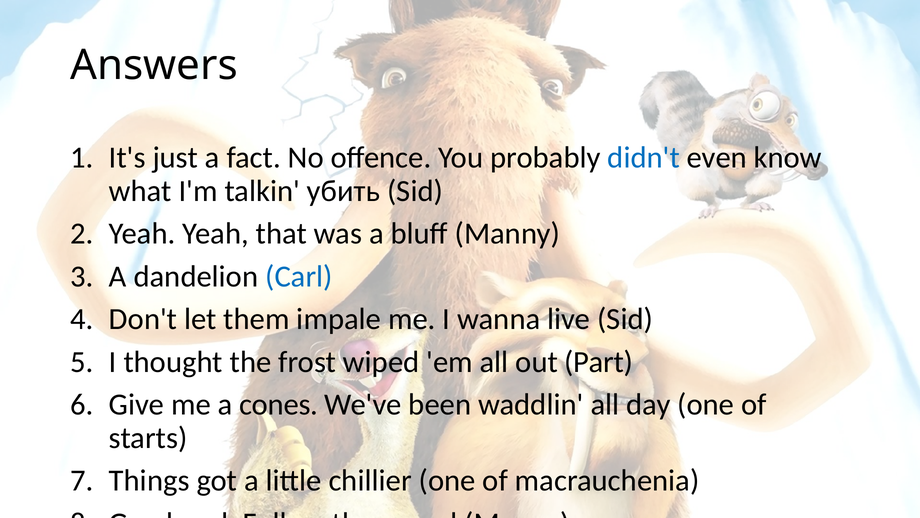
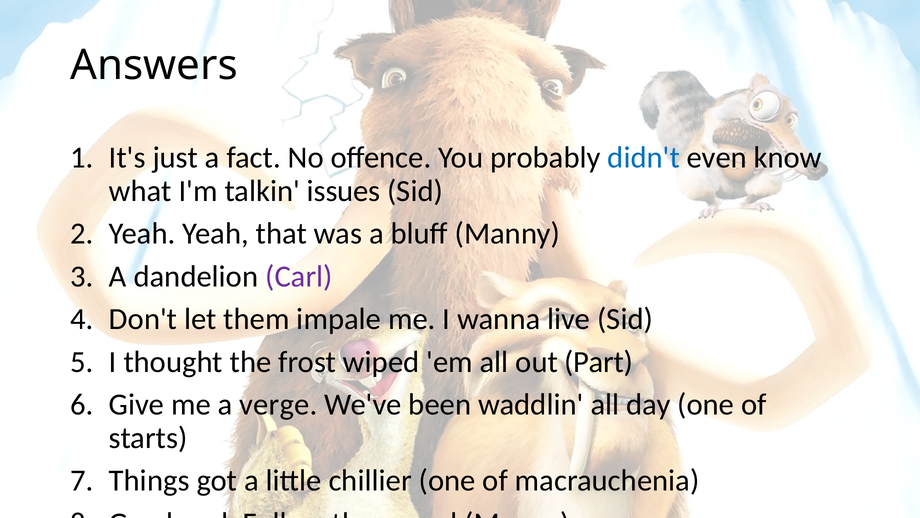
убить: убить -> issues
Carl colour: blue -> purple
cones: cones -> verge
